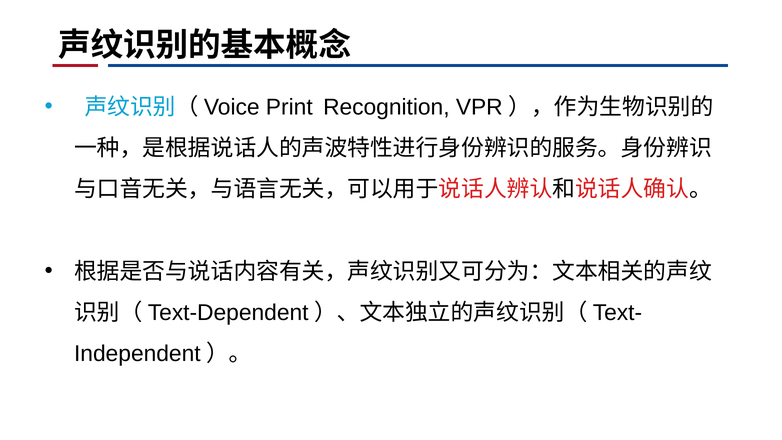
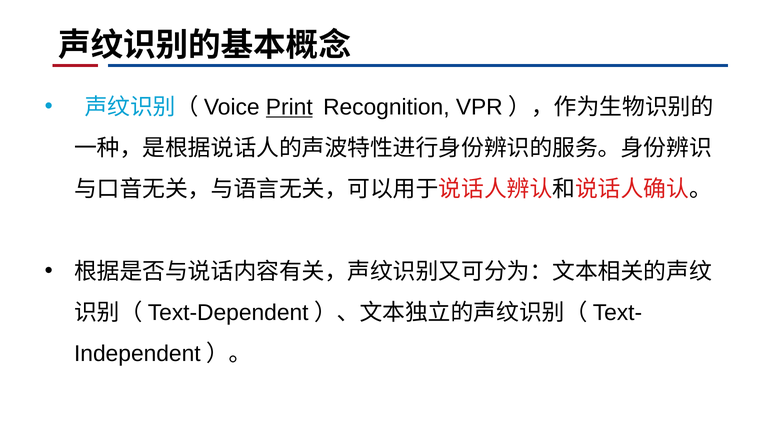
Print underline: none -> present
